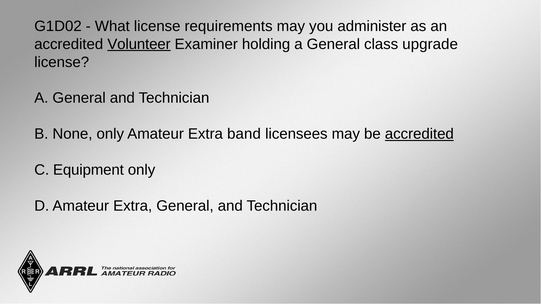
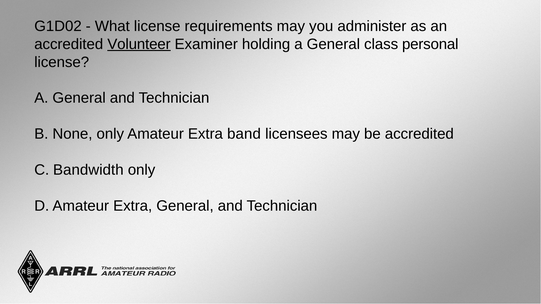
upgrade: upgrade -> personal
accredited at (419, 134) underline: present -> none
Equipment: Equipment -> Bandwidth
